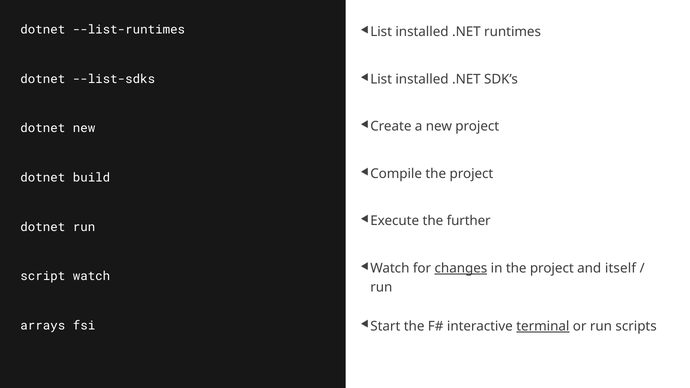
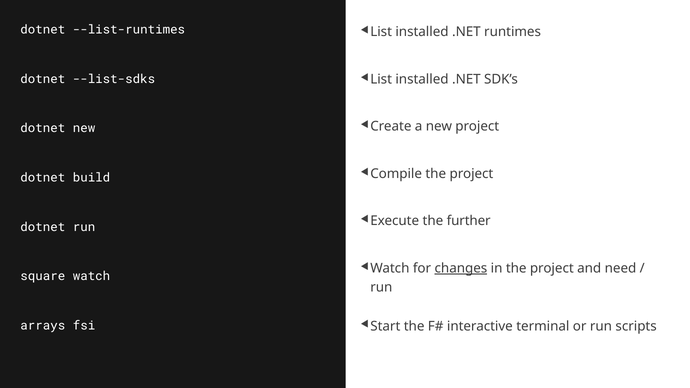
itself: itself -> need
script: script -> square
terminal underline: present -> none
